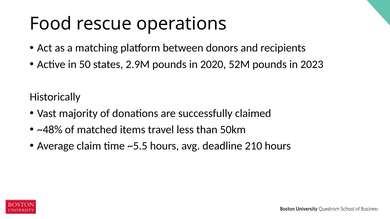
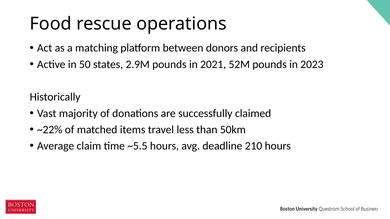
2020: 2020 -> 2021
~48%: ~48% -> ~22%
